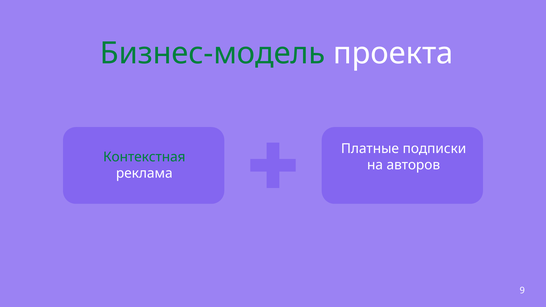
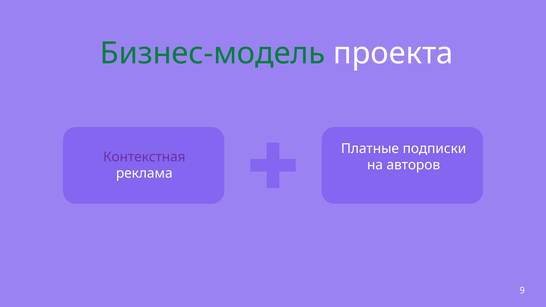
Контекстная colour: green -> purple
